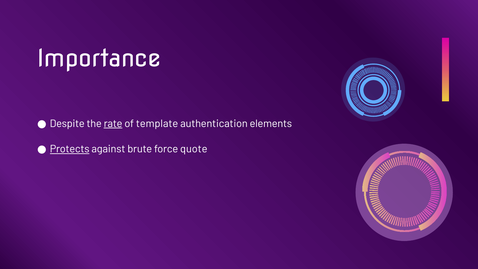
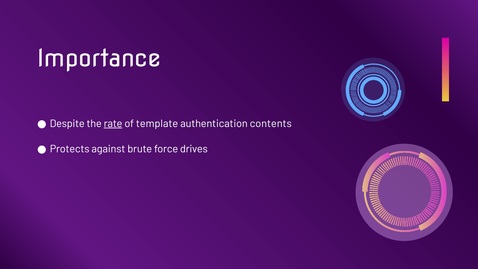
elements: elements -> contents
Protects underline: present -> none
quote: quote -> drives
